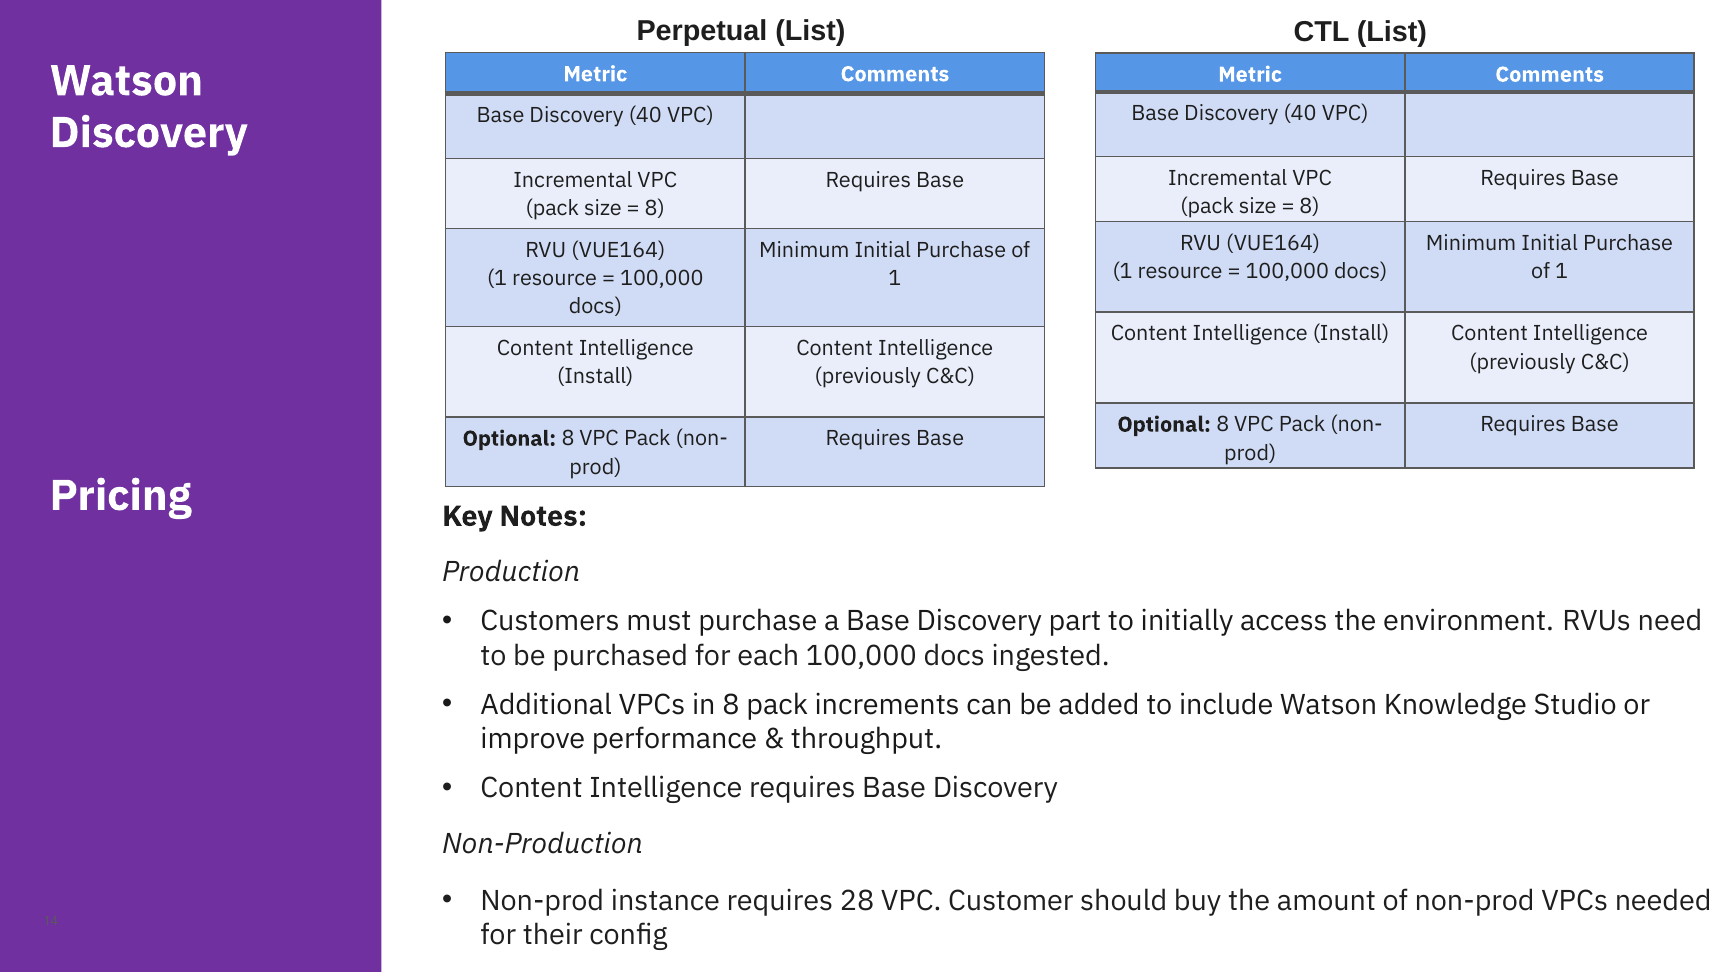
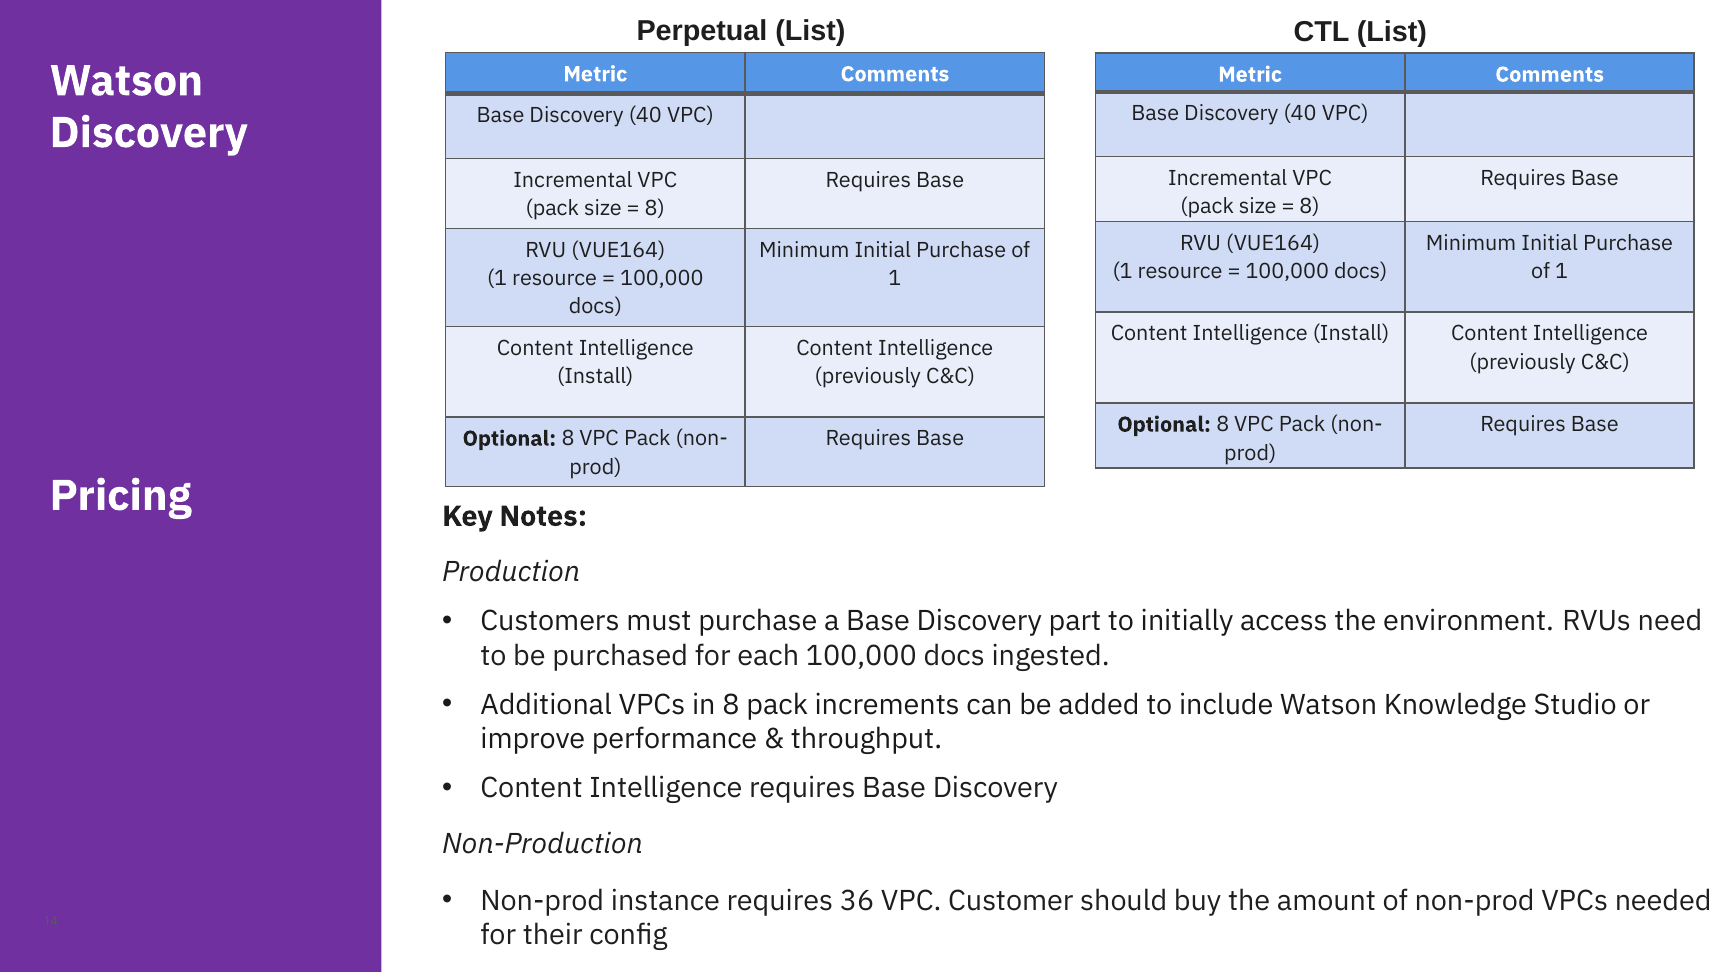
28: 28 -> 36
